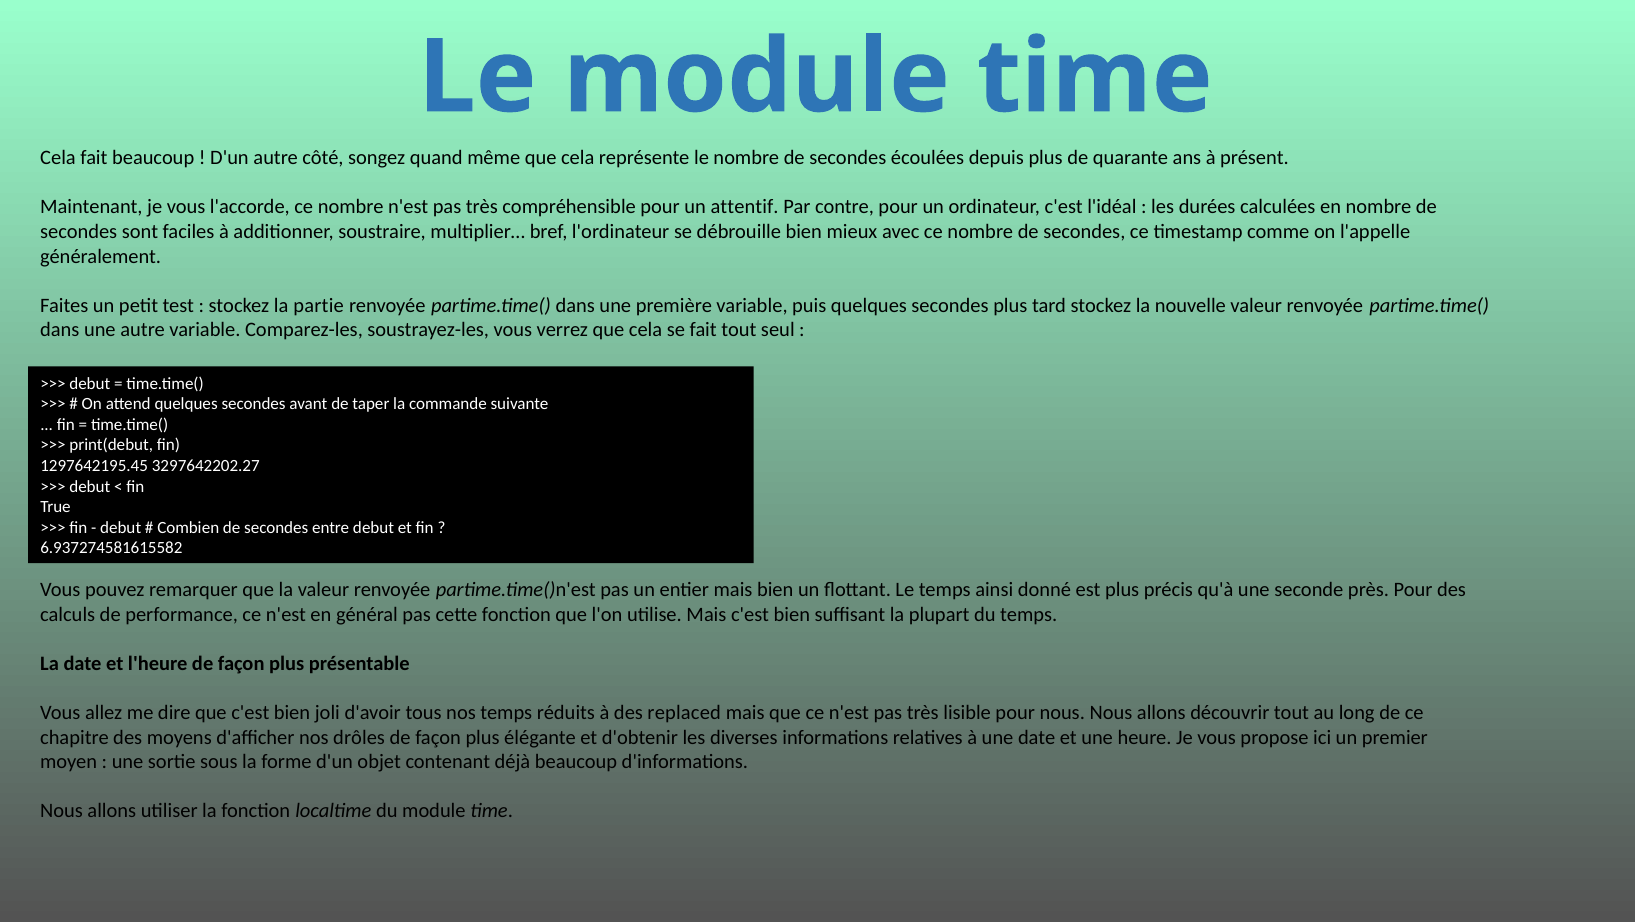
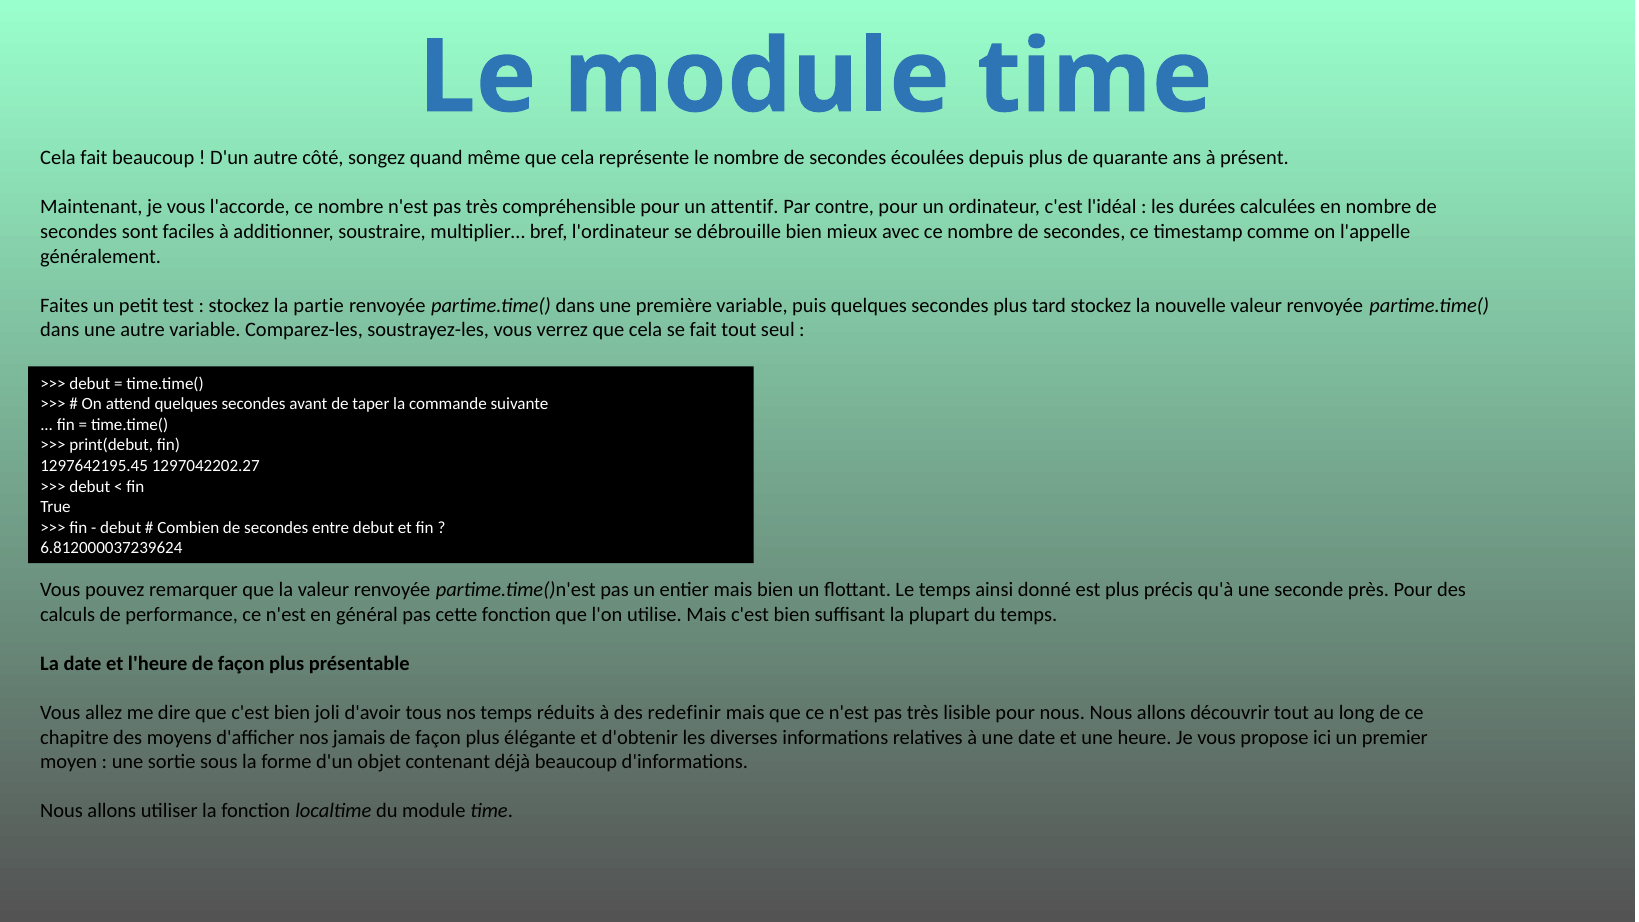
3297642202.27: 3297642202.27 -> 1297042202.27
6.937274581615582: 6.937274581615582 -> 6.812000037239624
replaced: replaced -> redefinir
drôles: drôles -> jamais
